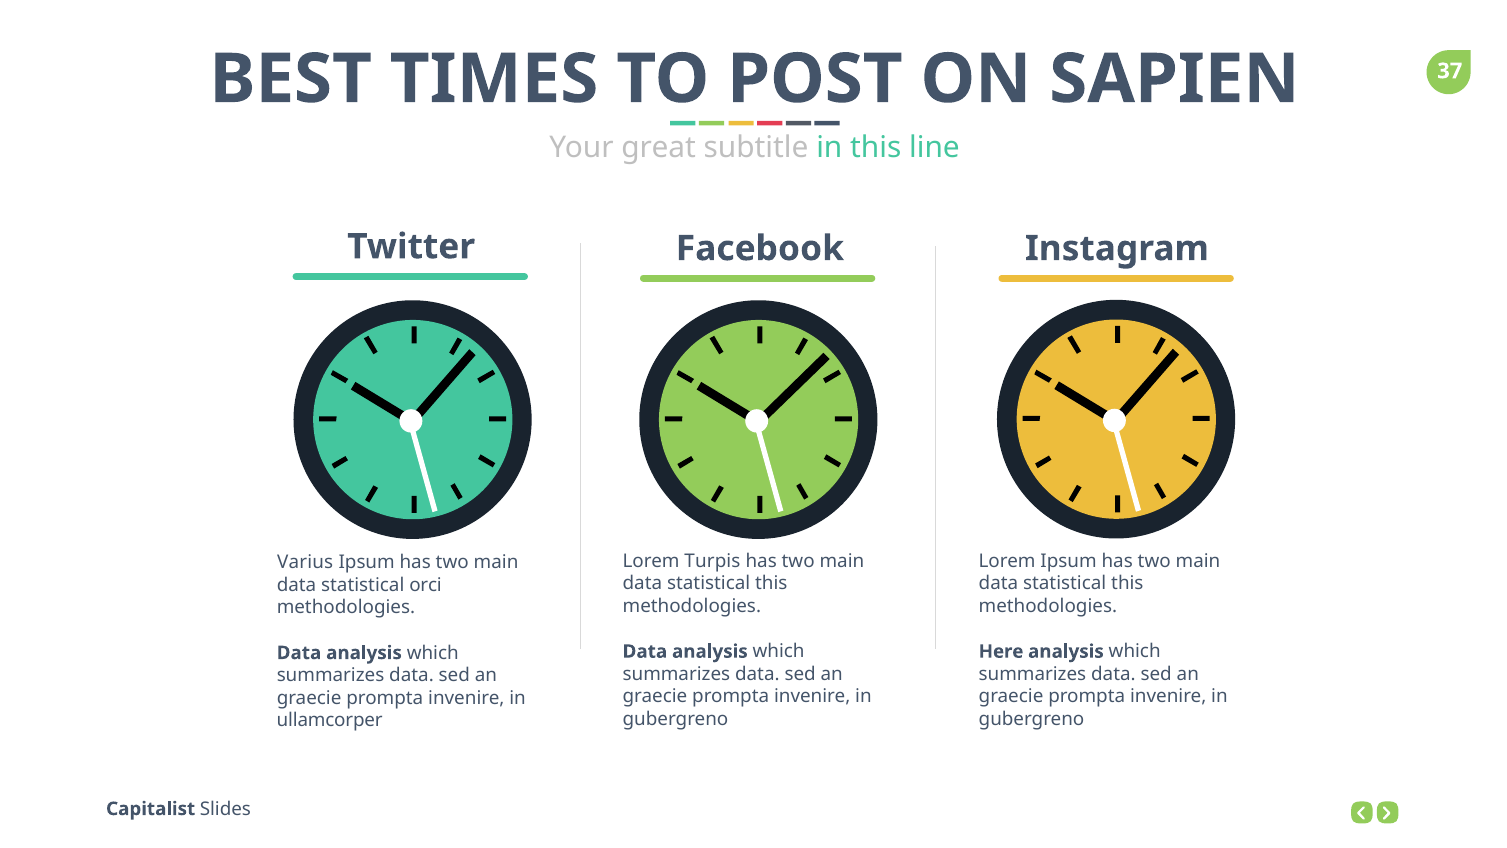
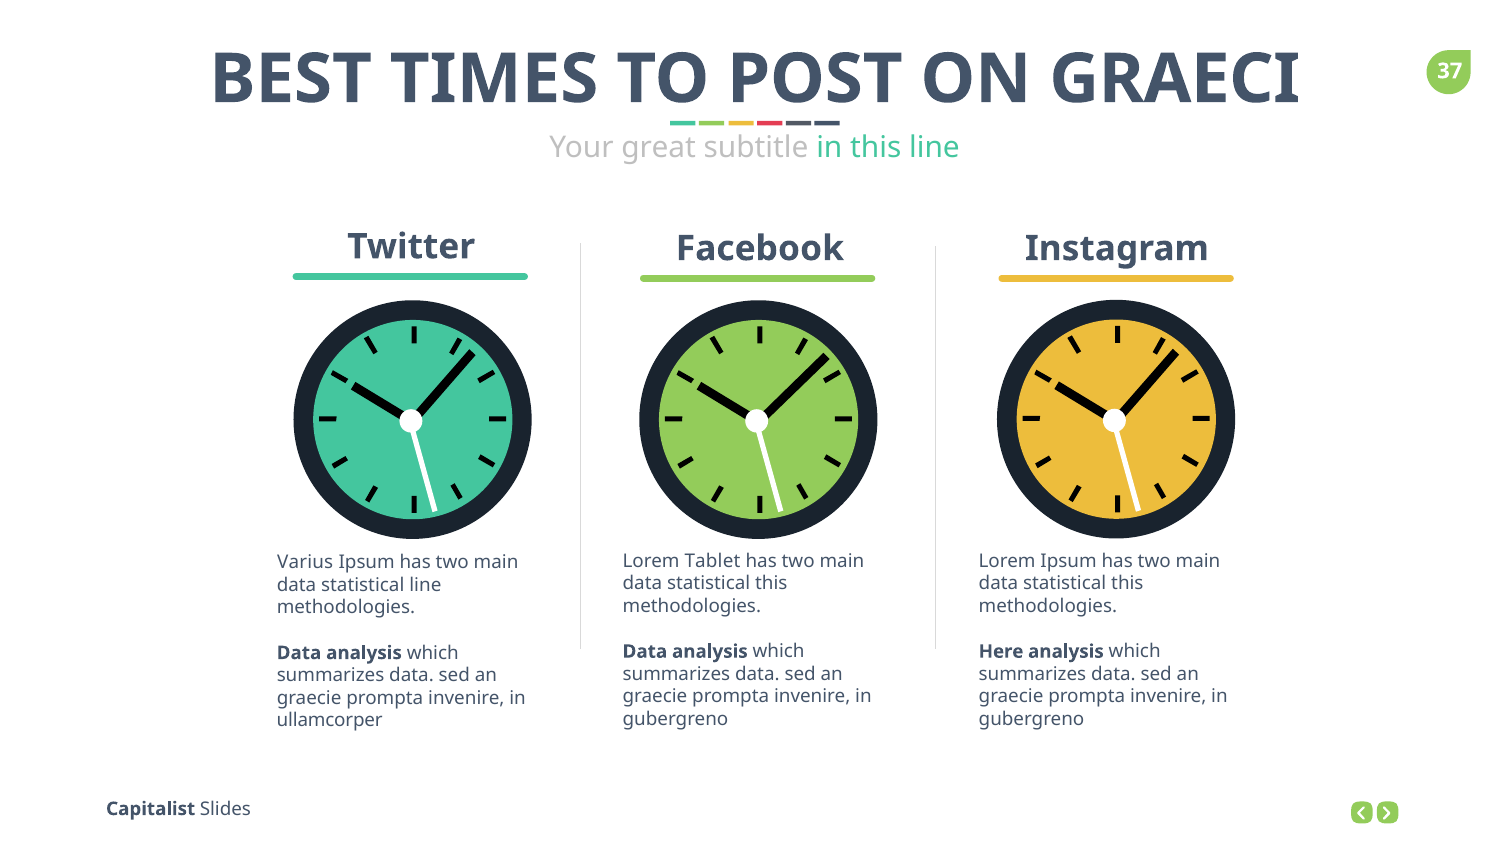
SAPIEN: SAPIEN -> GRAECI
Turpis: Turpis -> Tablet
statistical orci: orci -> line
